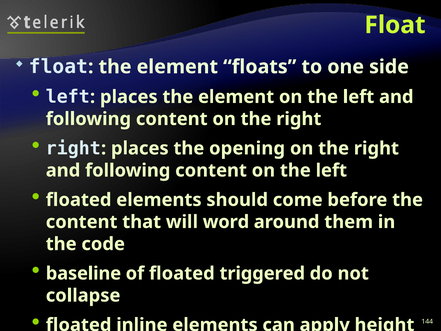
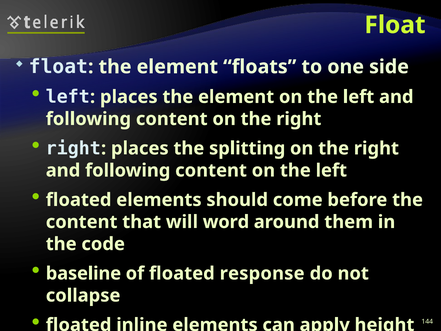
opening: opening -> splitting
triggered: triggered -> response
